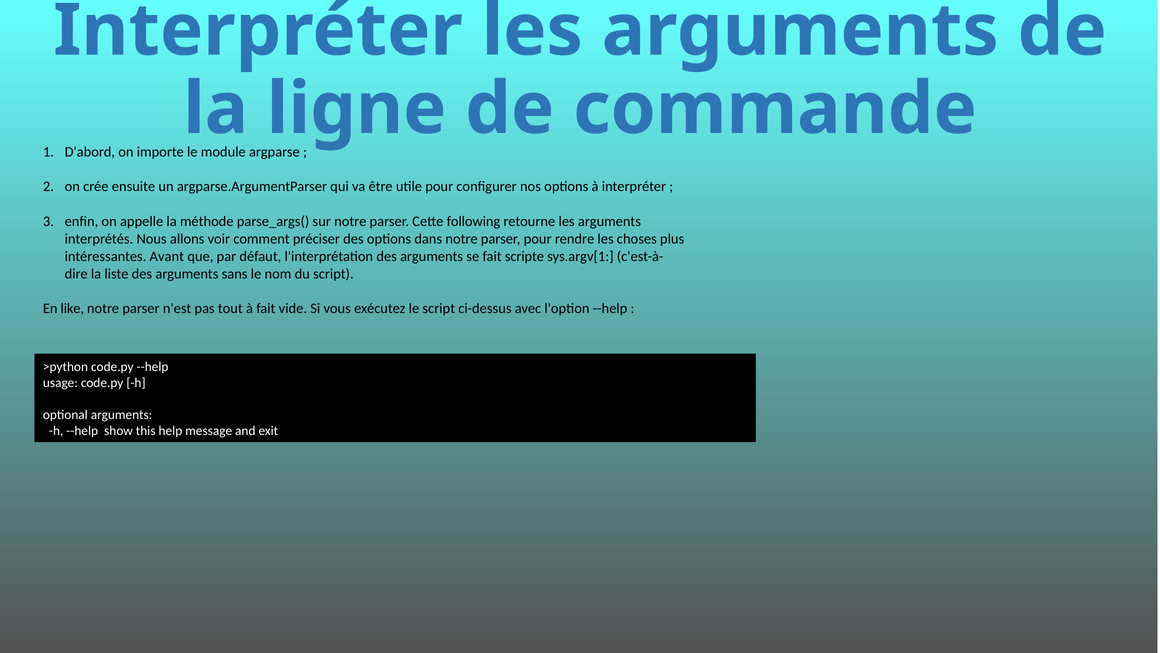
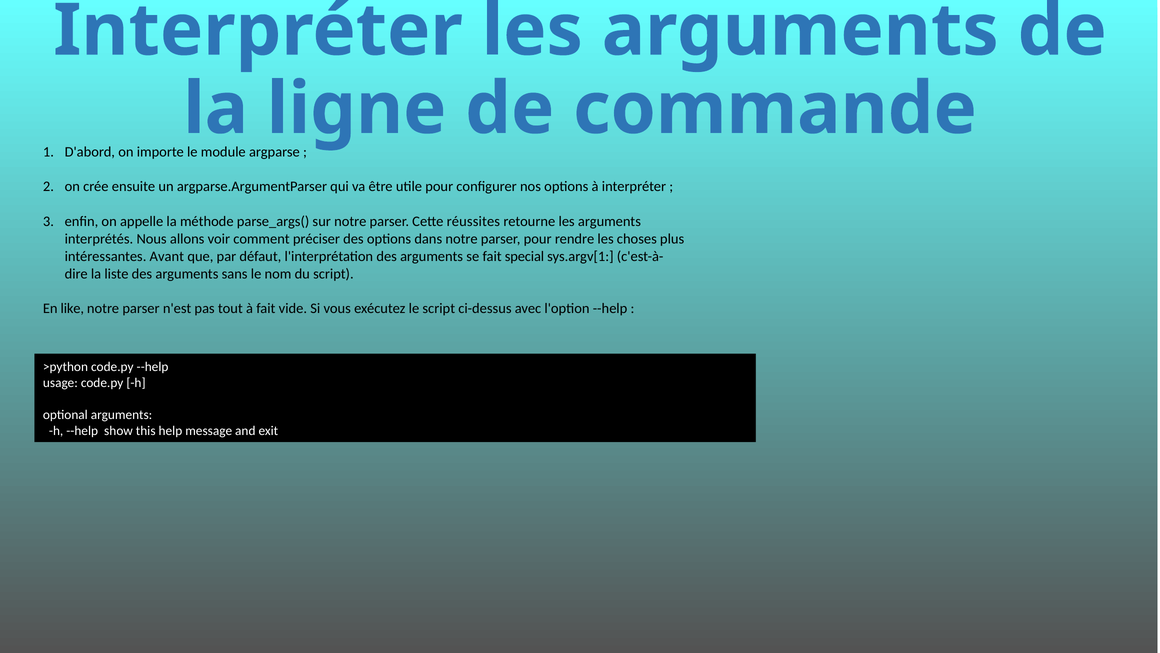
following: following -> réussites
scripte: scripte -> special
